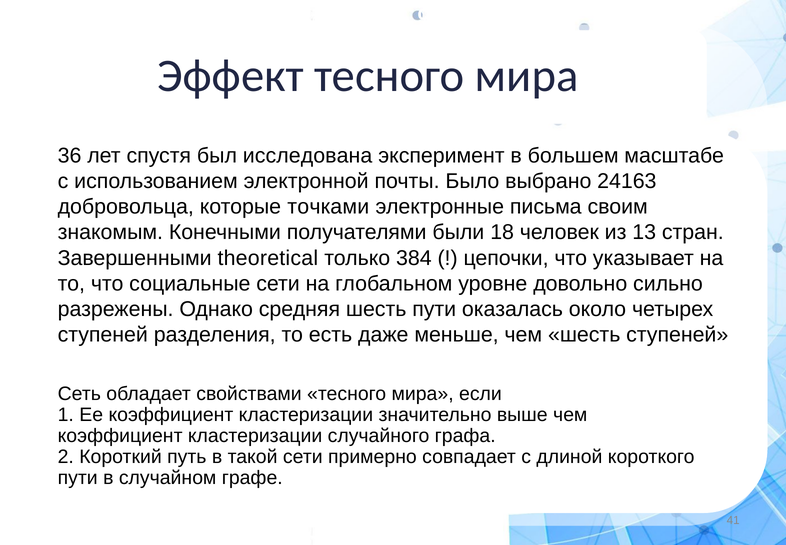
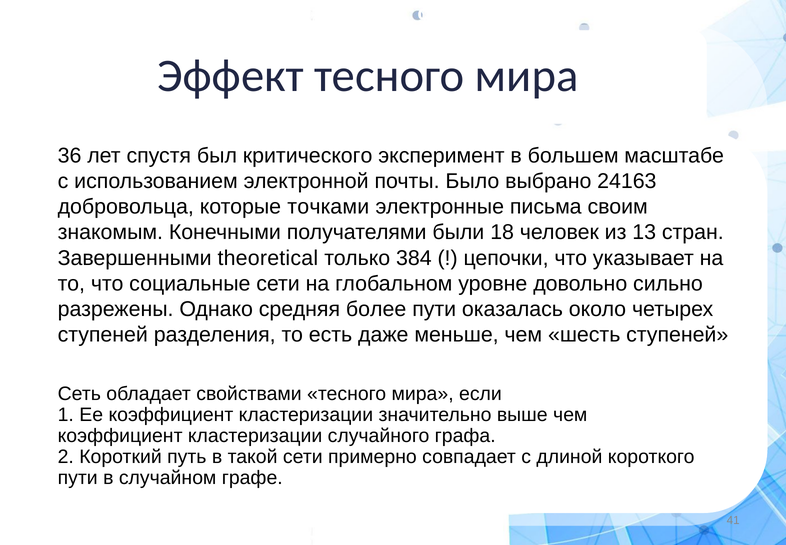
исследована: исследована -> критического
средняя шесть: шесть -> более
